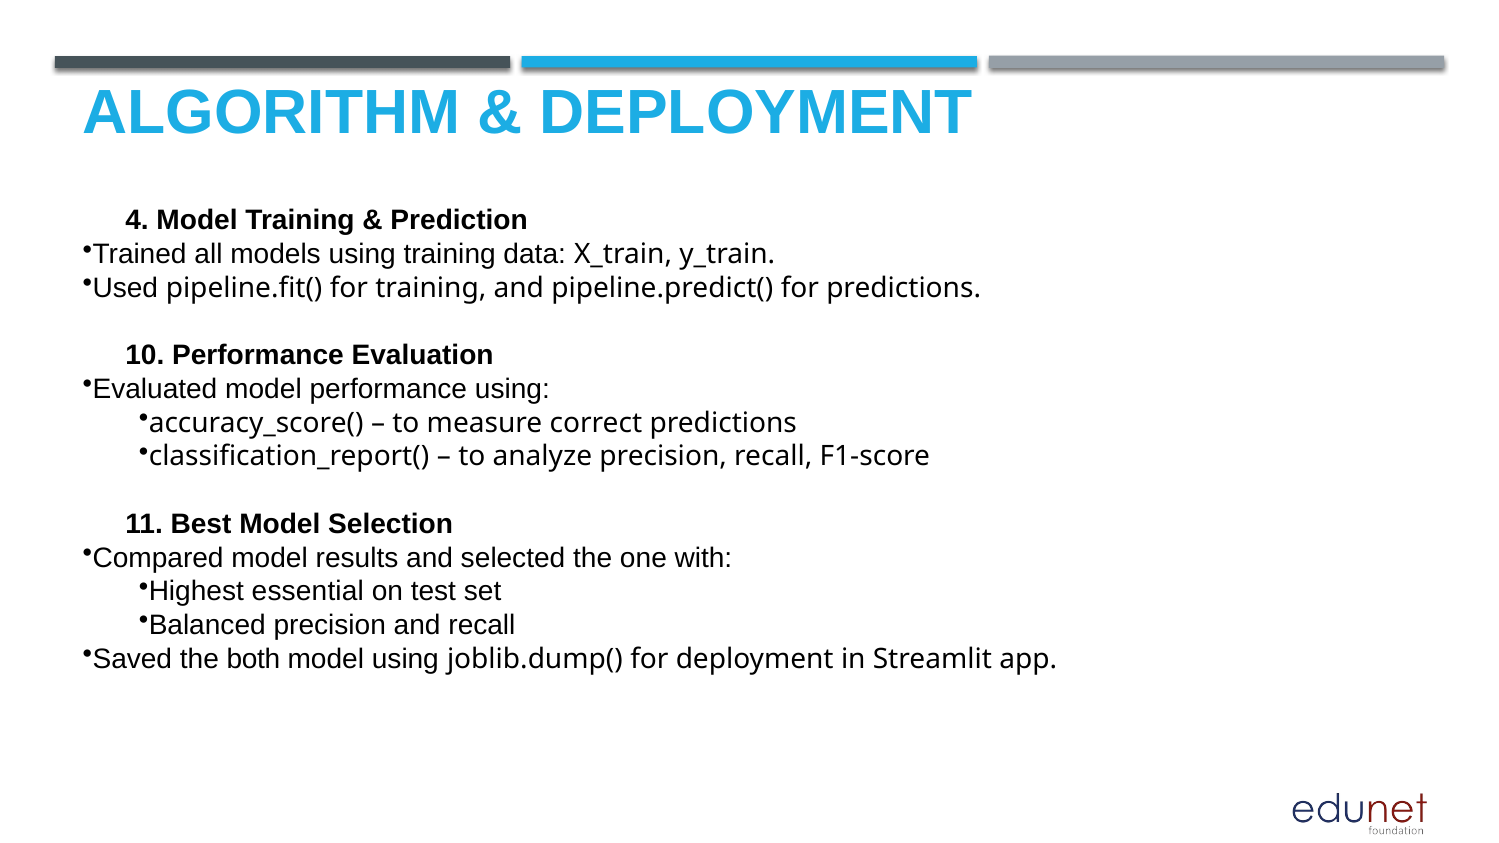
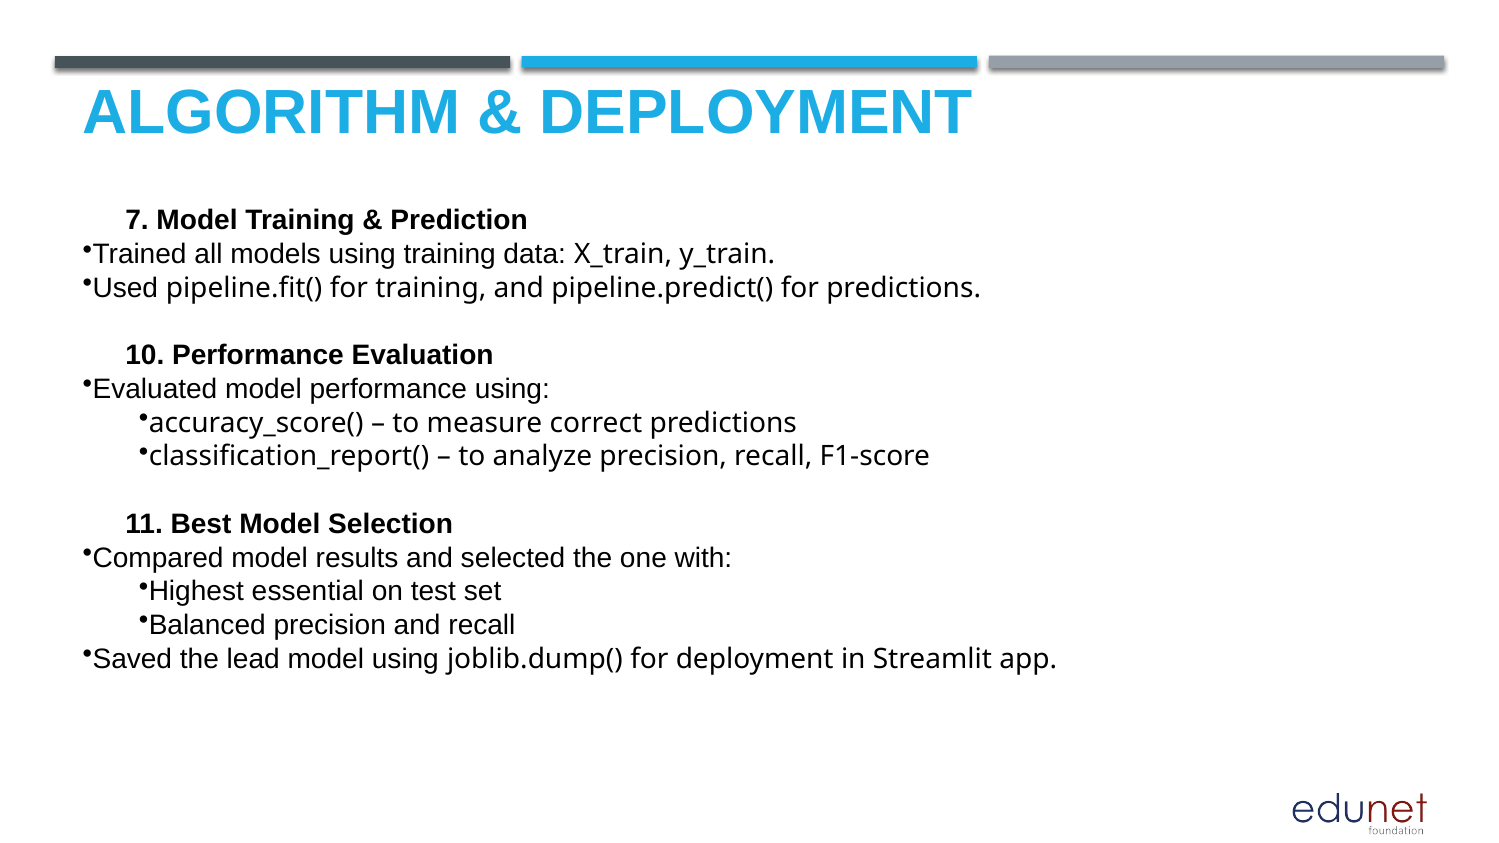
4: 4 -> 7
both: both -> lead
